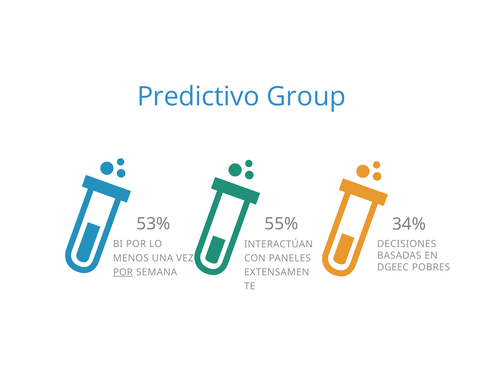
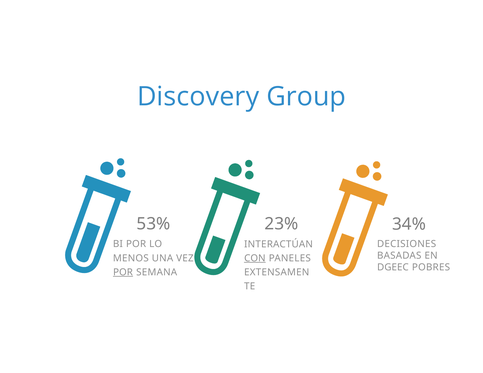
Predictivo: Predictivo -> Discovery
55%: 55% -> 23%
CON underline: none -> present
